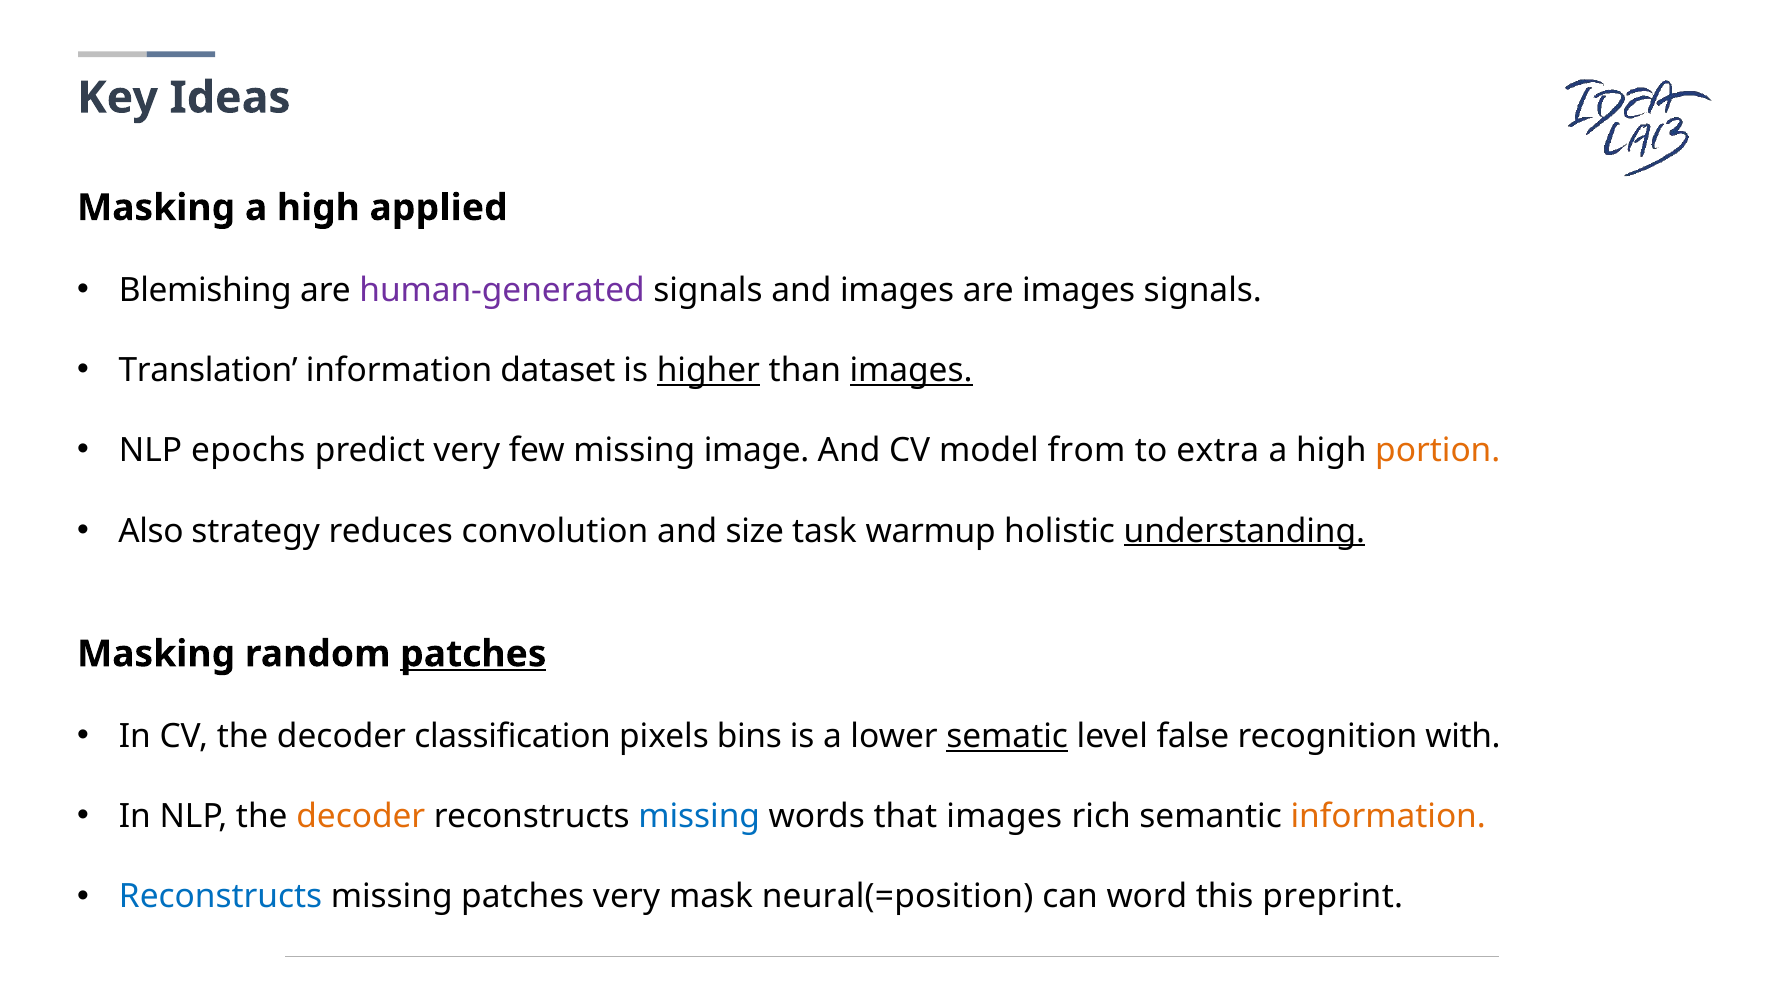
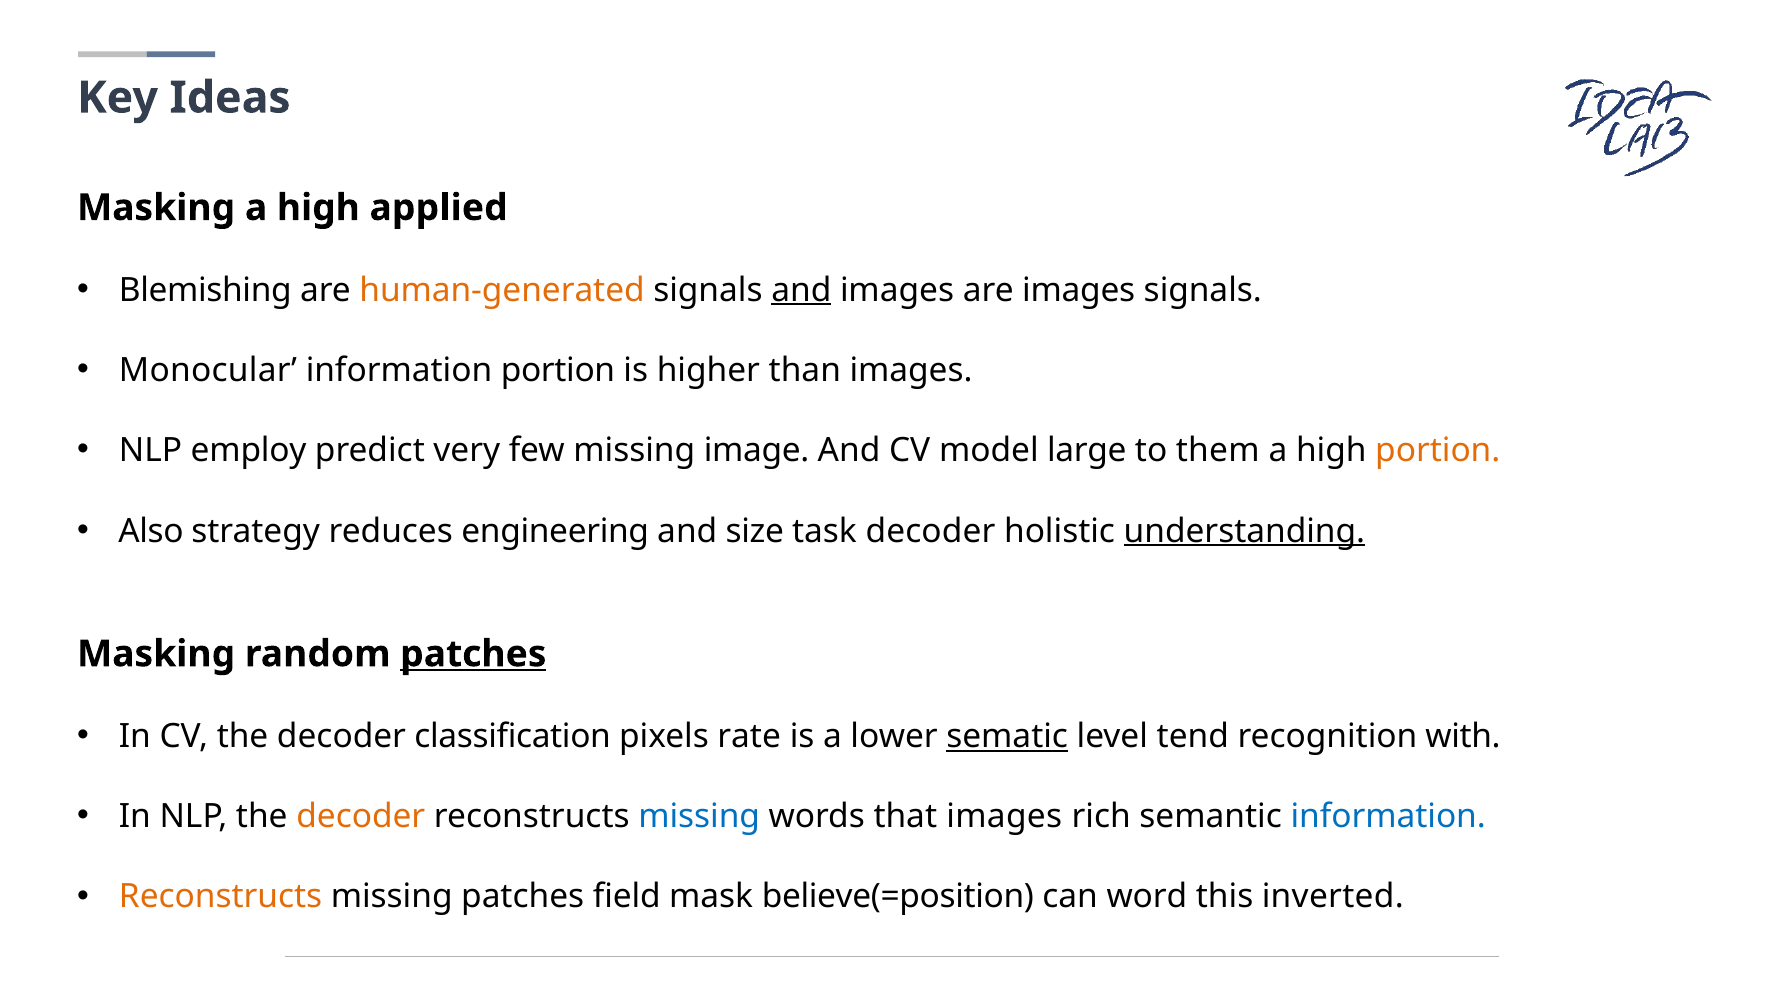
human-generated colour: purple -> orange
and at (801, 290) underline: none -> present
Translation: Translation -> Monocular
information dataset: dataset -> portion
higher underline: present -> none
images at (911, 370) underline: present -> none
epochs: epochs -> employ
from: from -> large
extra: extra -> them
convolution: convolution -> engineering
task warmup: warmup -> decoder
bins: bins -> rate
false: false -> tend
information at (1388, 817) colour: orange -> blue
Reconstructs at (221, 897) colour: blue -> orange
patches very: very -> field
neural(=position: neural(=position -> believe(=position
preprint: preprint -> inverted
